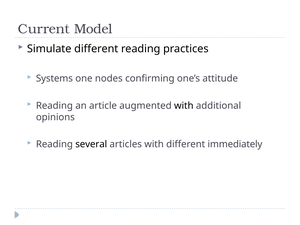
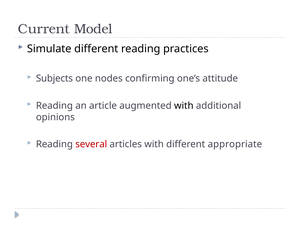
Systems: Systems -> Subjects
several colour: black -> red
immediately: immediately -> appropriate
